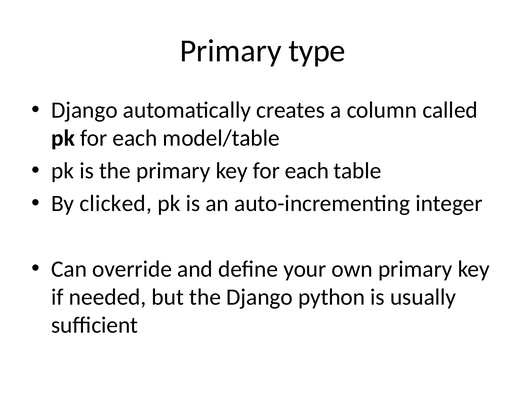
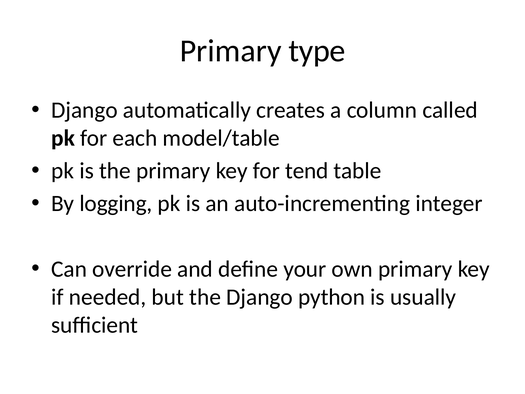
key for each: each -> tend
clicked: clicked -> logging
